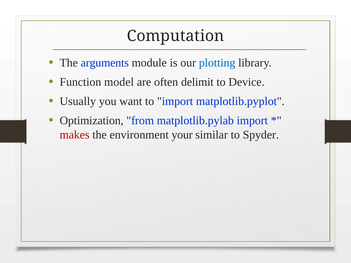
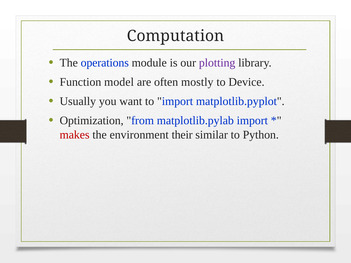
arguments: arguments -> operations
plotting colour: blue -> purple
delimit: delimit -> mostly
your: your -> their
Spyder: Spyder -> Python
